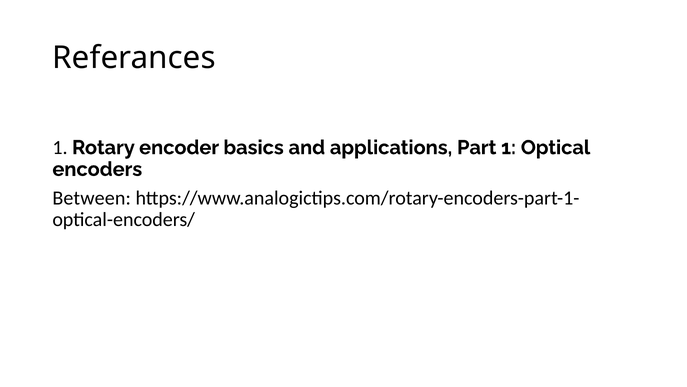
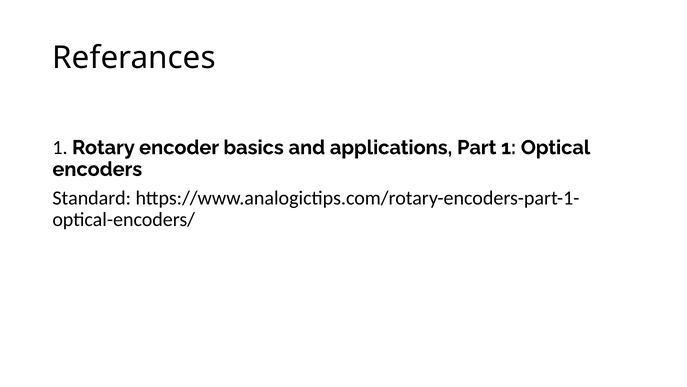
Between: Between -> Standard
